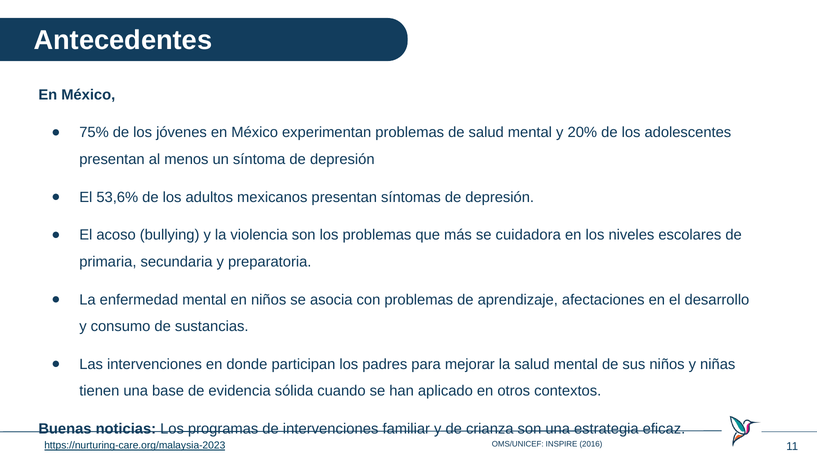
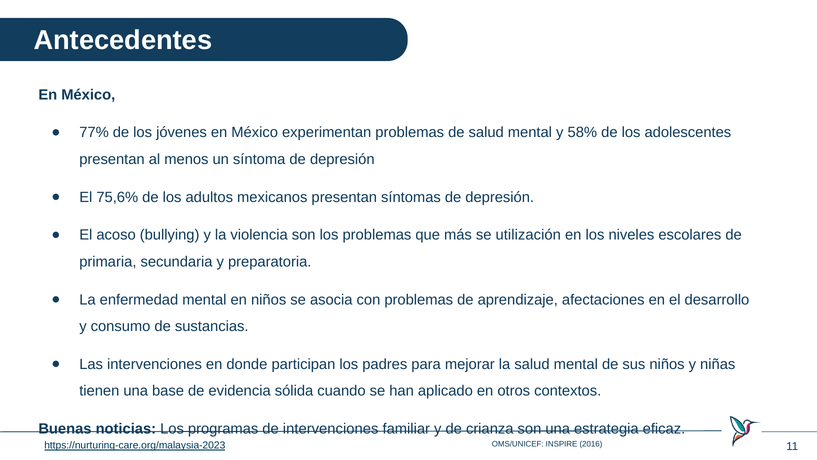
75%: 75% -> 77%
20%: 20% -> 58%
53,6%: 53,6% -> 75,6%
cuidadora: cuidadora -> utilización
